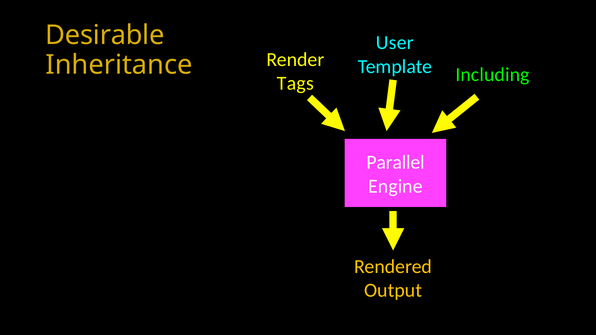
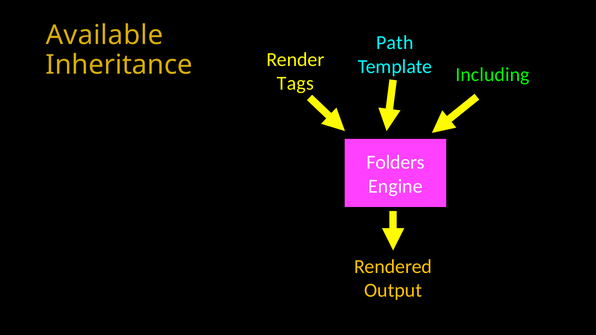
Desirable: Desirable -> Available
User: User -> Path
Parallel: Parallel -> Folders
